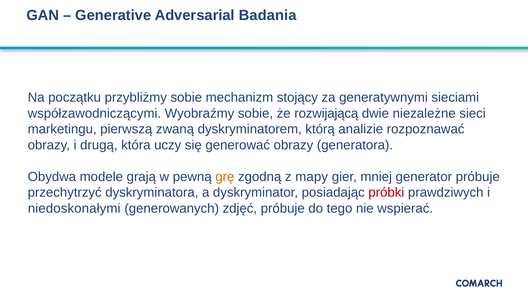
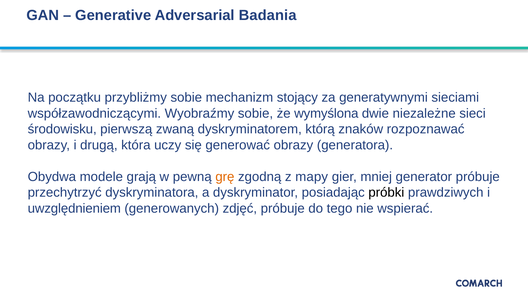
rozwijającą: rozwijającą -> wymyślona
marketingu: marketingu -> środowisku
analizie: analizie -> znaków
próbki colour: red -> black
niedoskonałymi: niedoskonałymi -> uwzględnieniem
